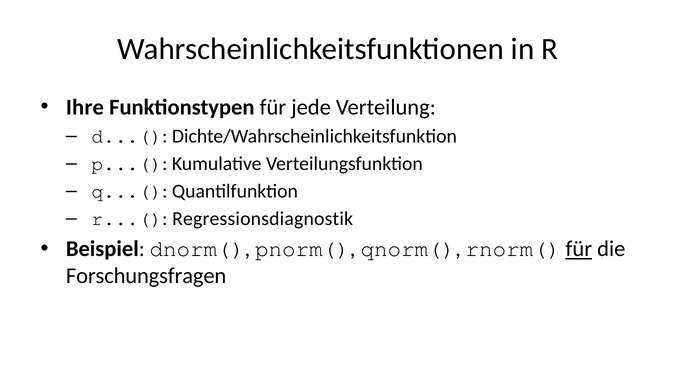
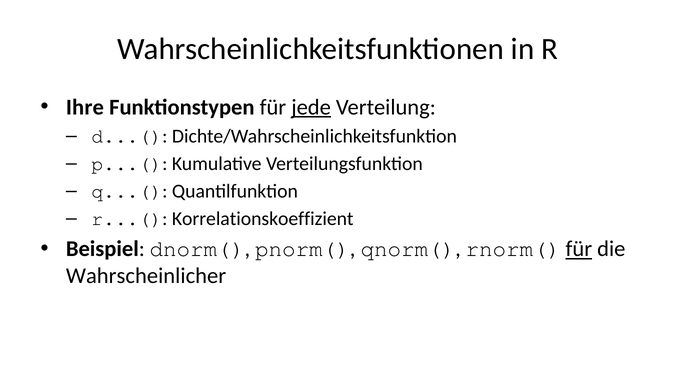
jede underline: none -> present
Regressionsdiagnostik: Regressionsdiagnostik -> Korrelationskoeffizient
Forschungsfragen: Forschungsfragen -> Wahrscheinlicher
